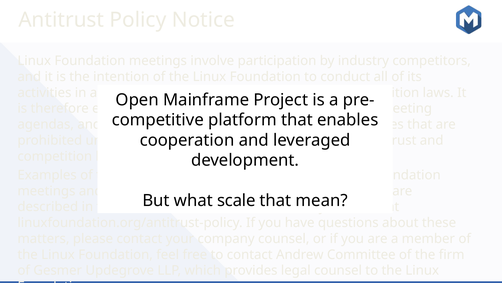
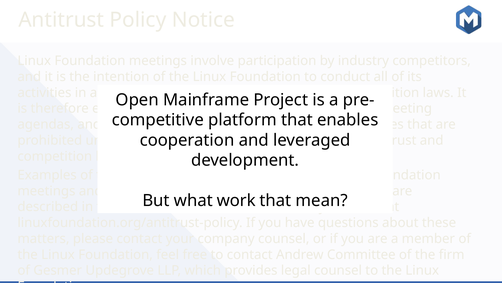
scale: scale -> work
